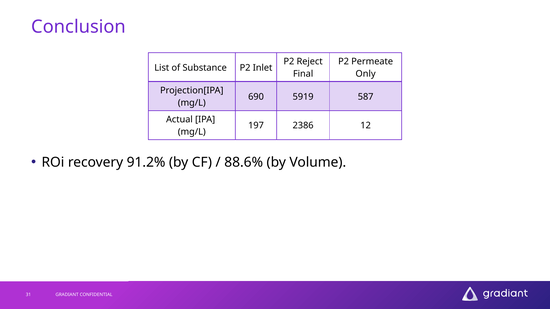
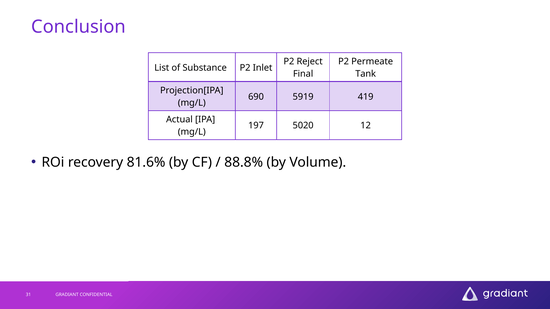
Only: Only -> Tank
587: 587 -> 419
2386: 2386 -> 5020
91.2%: 91.2% -> 81.6%
88.6%: 88.6% -> 88.8%
